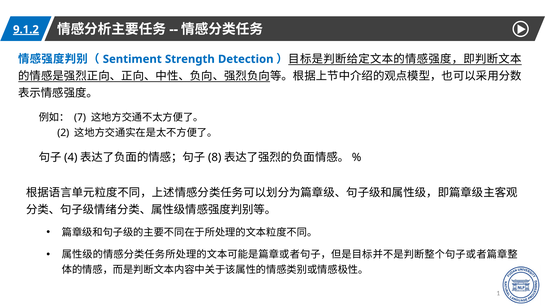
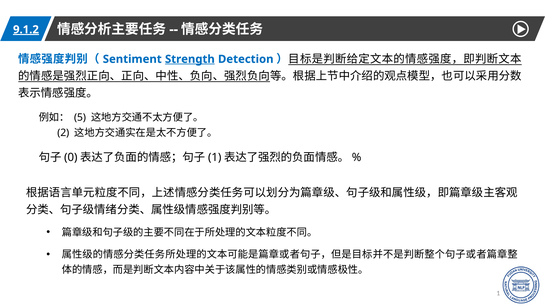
Strength underline: none -> present
7: 7 -> 5
4: 4 -> 0
8: 8 -> 1
